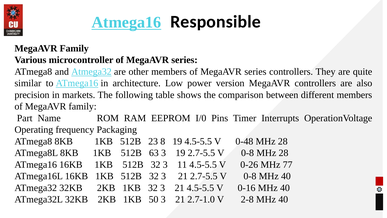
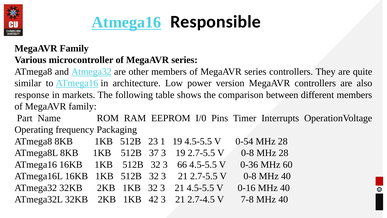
precision: precision -> response
8: 8 -> 1
0-48: 0-48 -> 0-54
63: 63 -> 37
11: 11 -> 66
0-26: 0-26 -> 0-36
77: 77 -> 60
50: 50 -> 42
2.7-1.0: 2.7-1.0 -> 2.7-4.5
2-8: 2-8 -> 7-8
